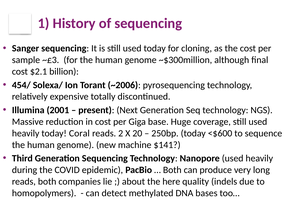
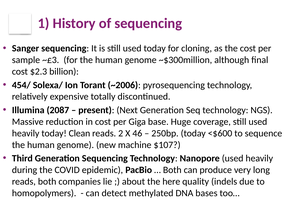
$2.1: $2.1 -> $2.3
2001: 2001 -> 2087
Coral: Coral -> Clean
20: 20 -> 46
$141: $141 -> $107
